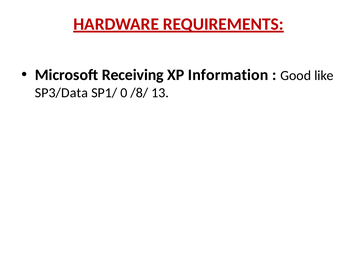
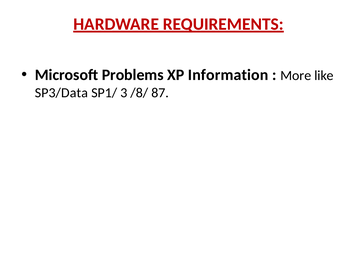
Receiving: Receiving -> Problems
Good: Good -> More
0: 0 -> 3
13: 13 -> 87
